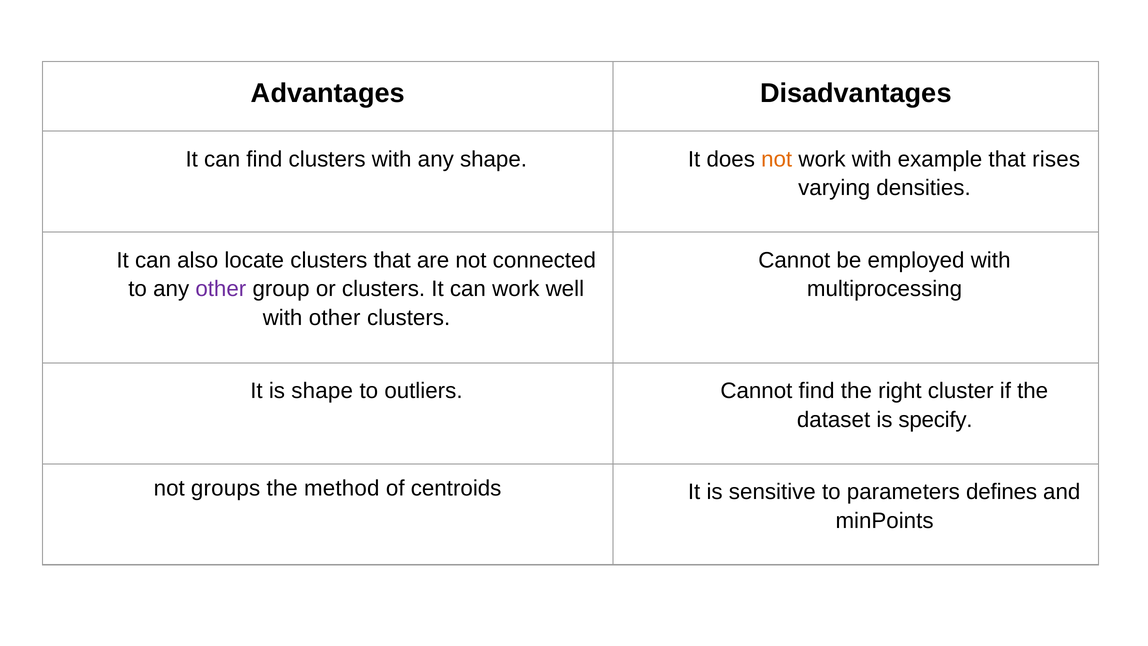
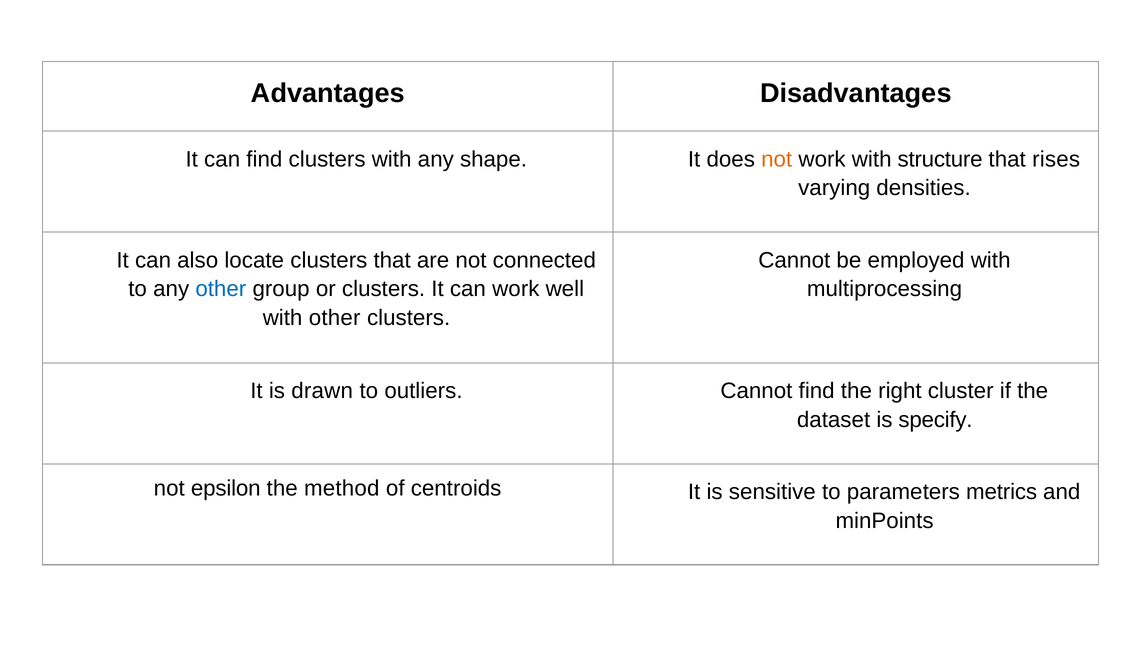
example: example -> structure
other at (221, 289) colour: purple -> blue
is shape: shape -> drawn
groups: groups -> epsilon
defines: defines -> metrics
